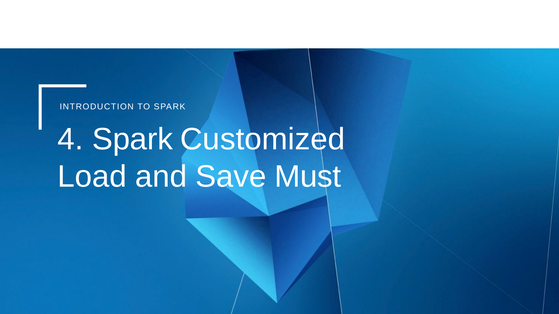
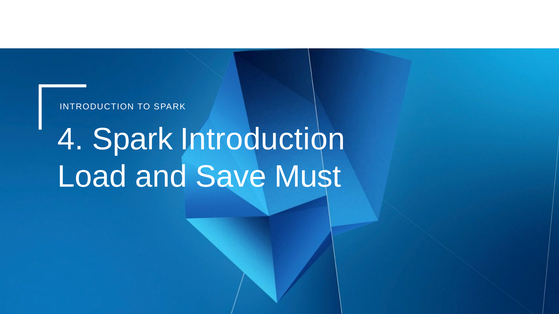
Spark Customized: Customized -> Introduction
